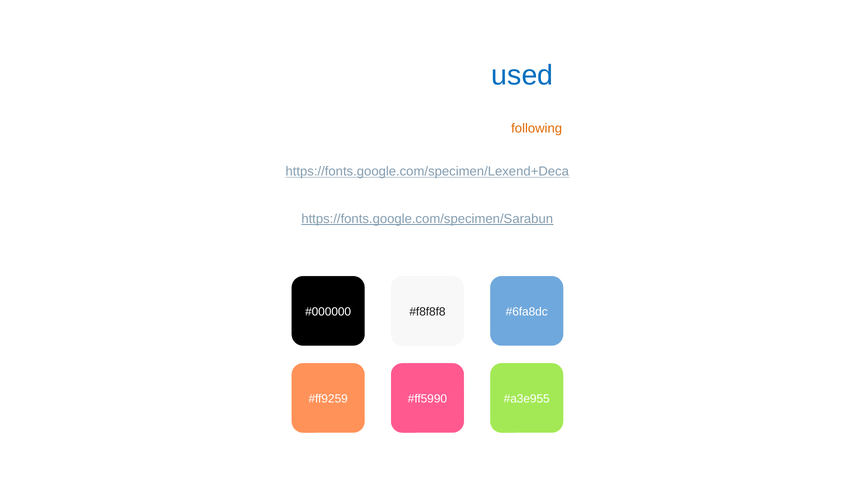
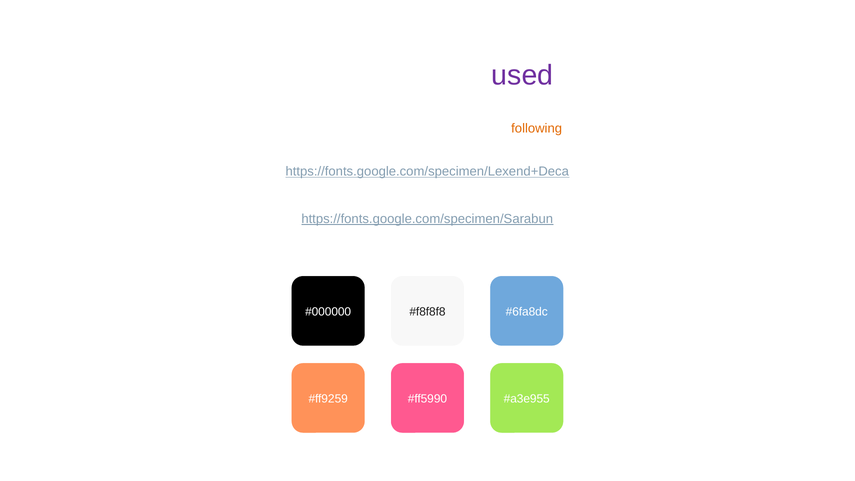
used colour: blue -> purple
